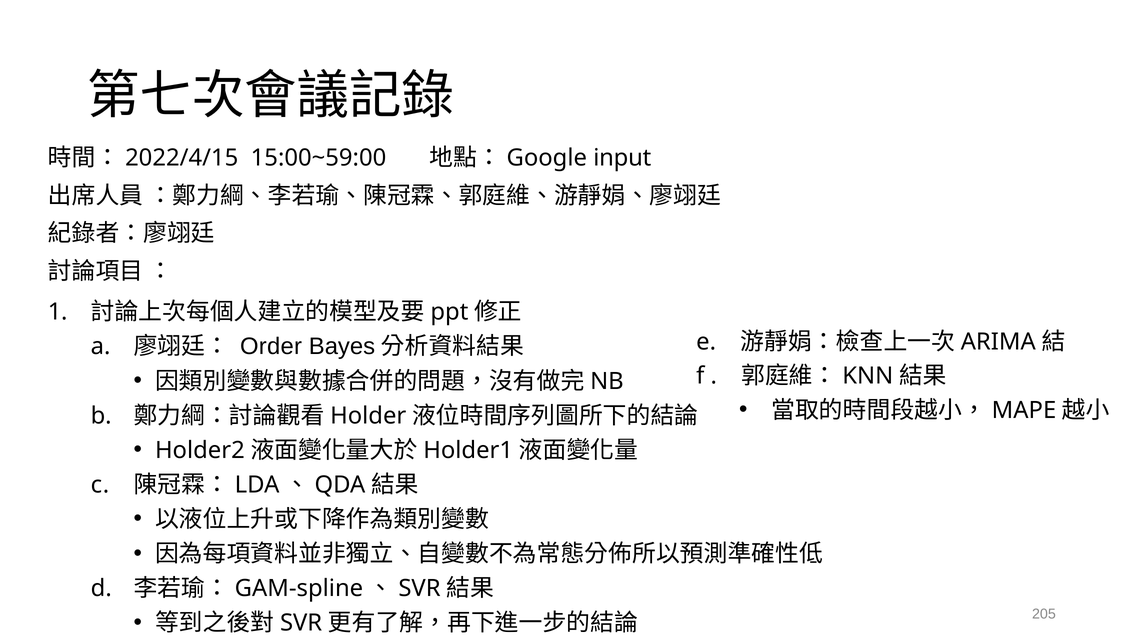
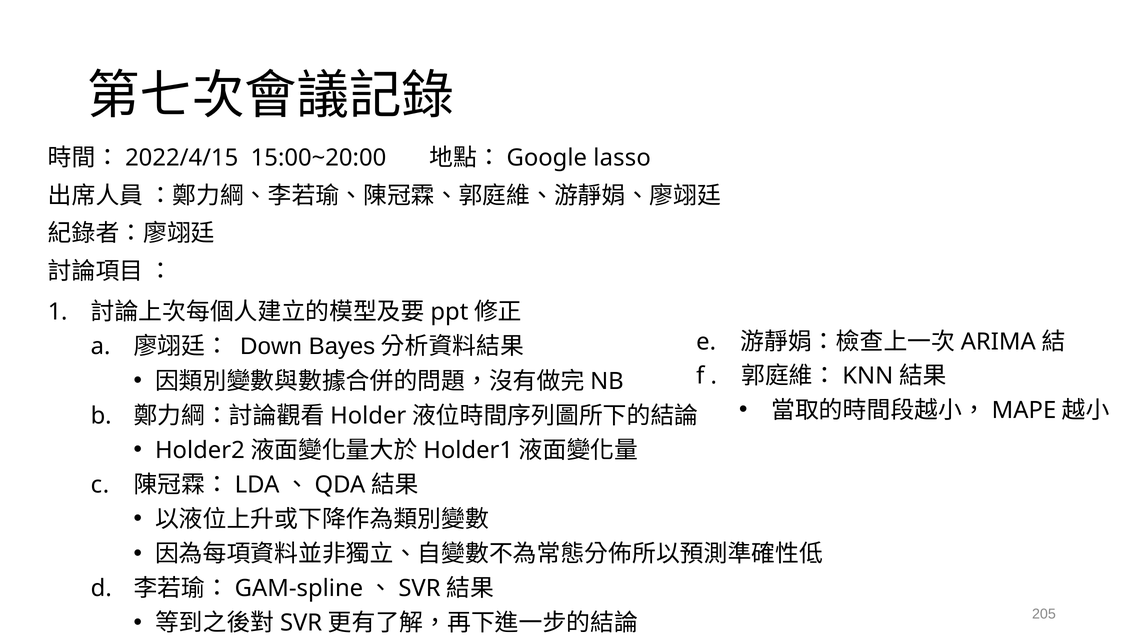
15:00~59:00: 15:00~59:00 -> 15:00~20:00
input: input -> lasso
Order: Order -> Down
